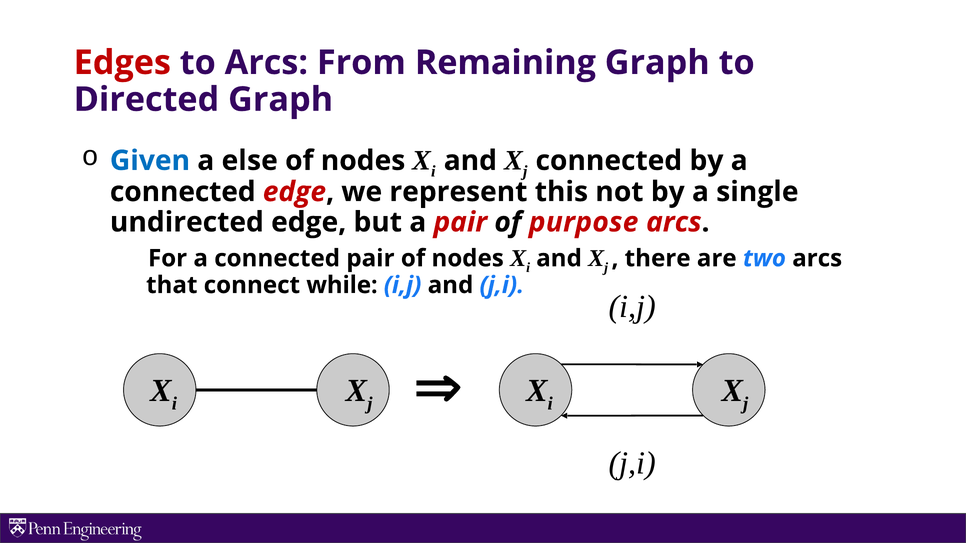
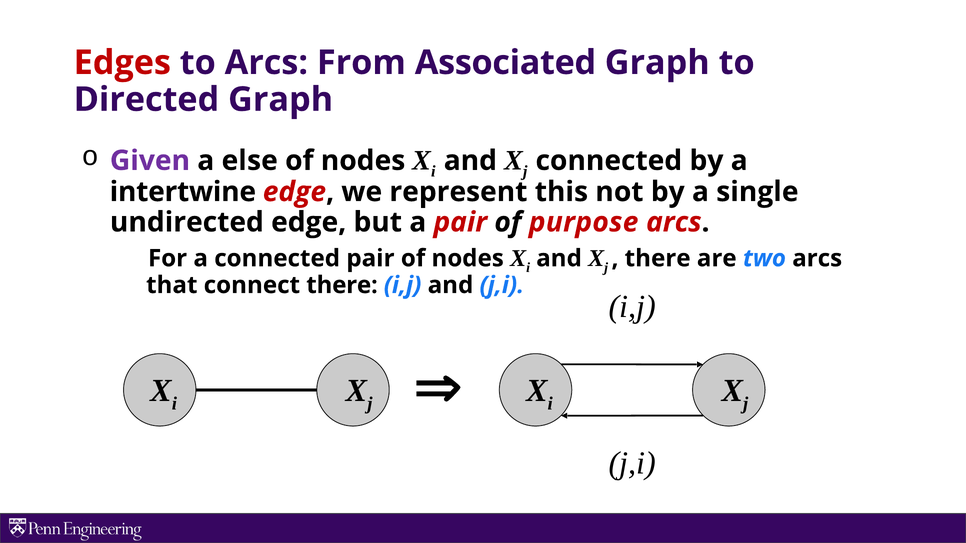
Remaining: Remaining -> Associated
Given colour: blue -> purple
connected at (183, 192): connected -> intertwine
connect while: while -> there
